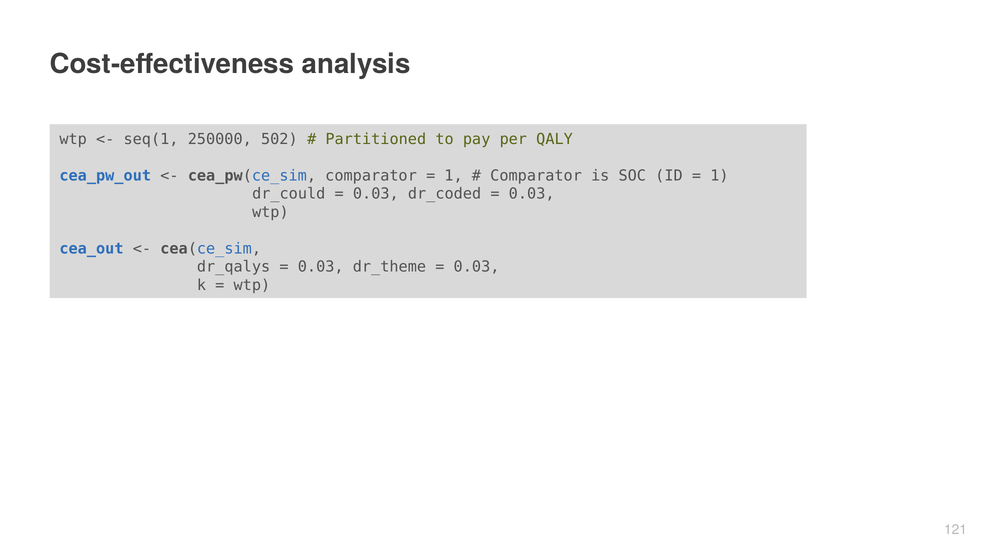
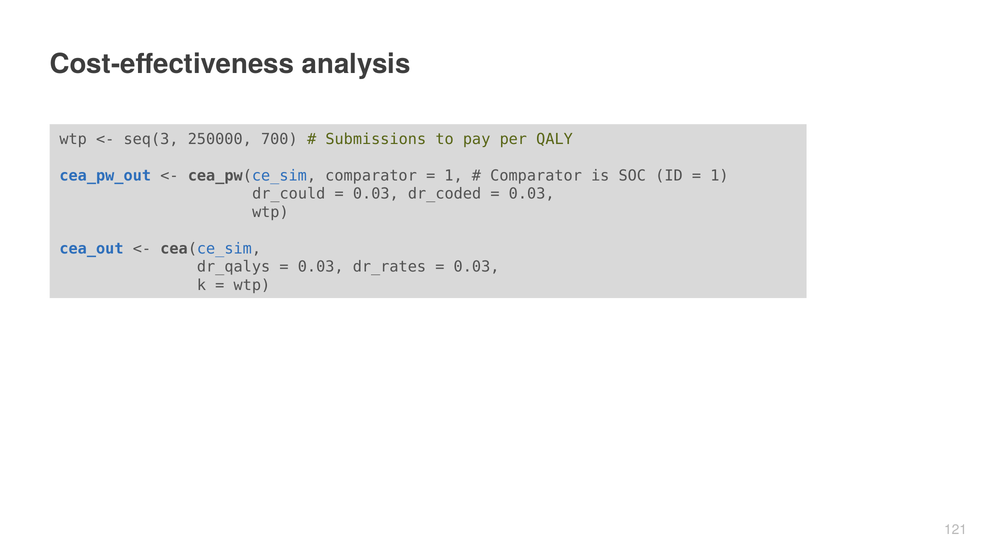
seq(1: seq(1 -> seq(3
502: 502 -> 700
Partitioned: Partitioned -> Submissions
dr_theme: dr_theme -> dr_rates
